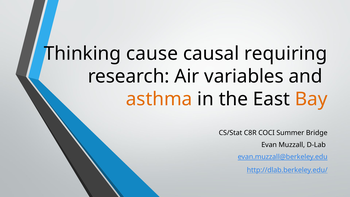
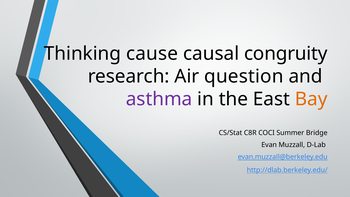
requiring: requiring -> congruity
variables: variables -> question
asthma colour: orange -> purple
